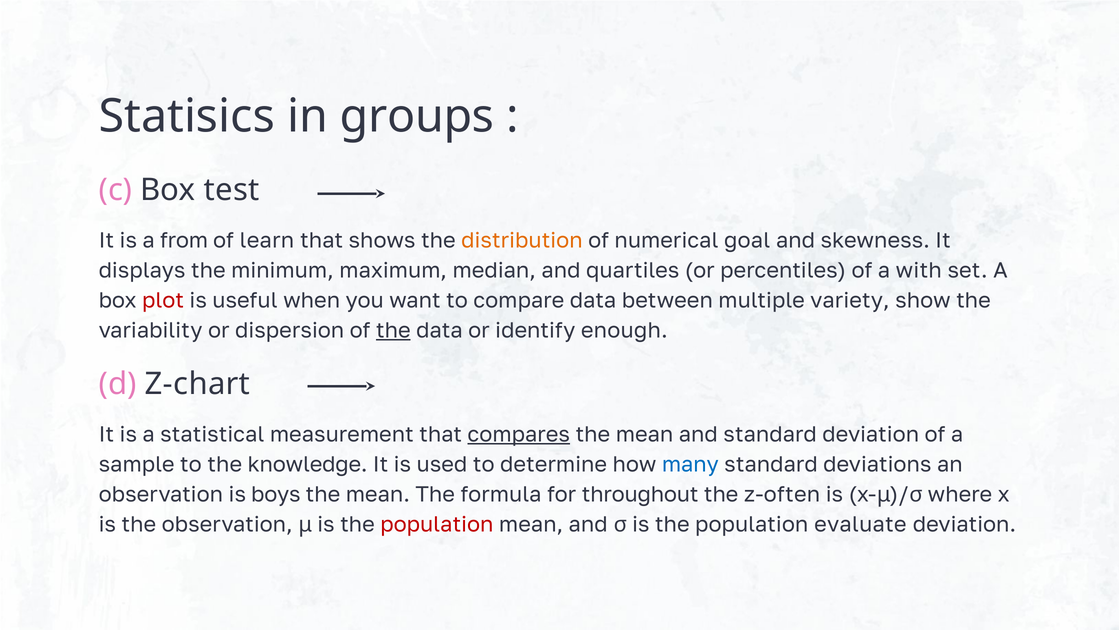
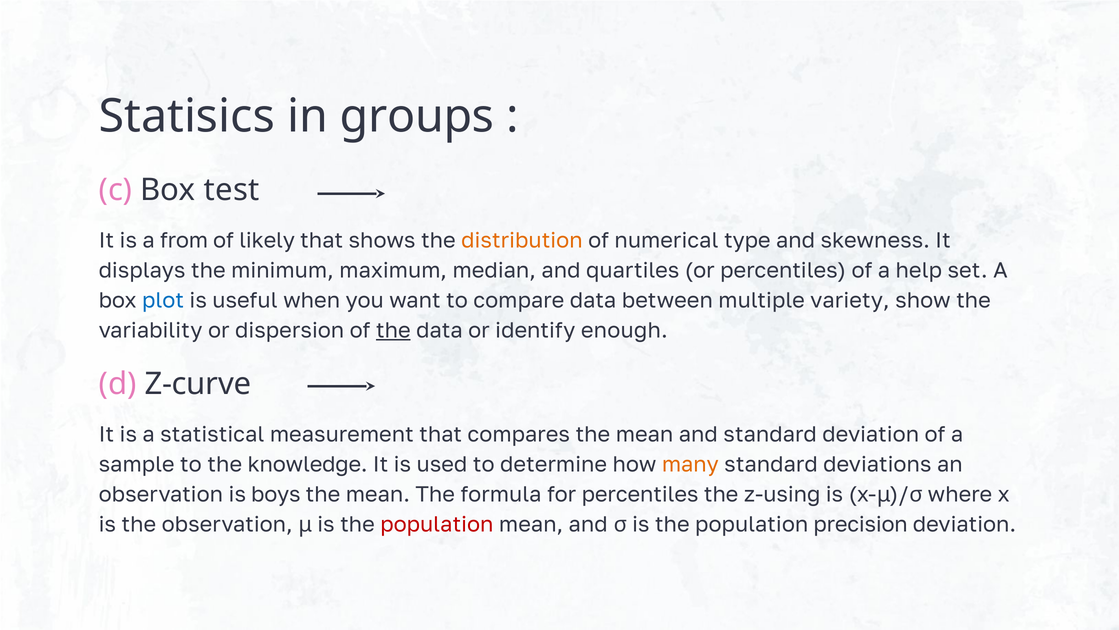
learn: learn -> likely
goal: goal -> type
with: with -> help
plot colour: red -> blue
Z-chart: Z-chart -> Z-curve
compares underline: present -> none
many colour: blue -> orange
for throughout: throughout -> percentiles
z-often: z-often -> z-using
evaluate: evaluate -> precision
